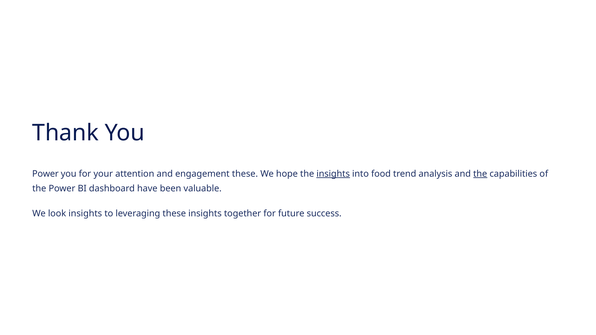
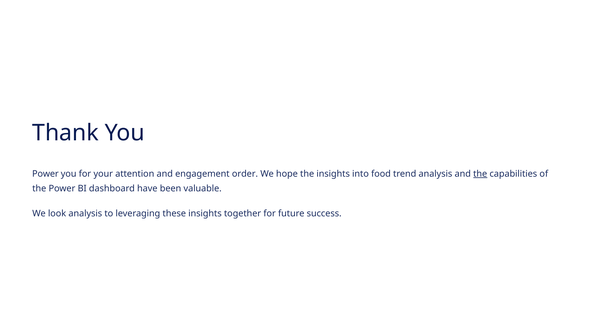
engagement these: these -> order
insights at (333, 174) underline: present -> none
look insights: insights -> analysis
